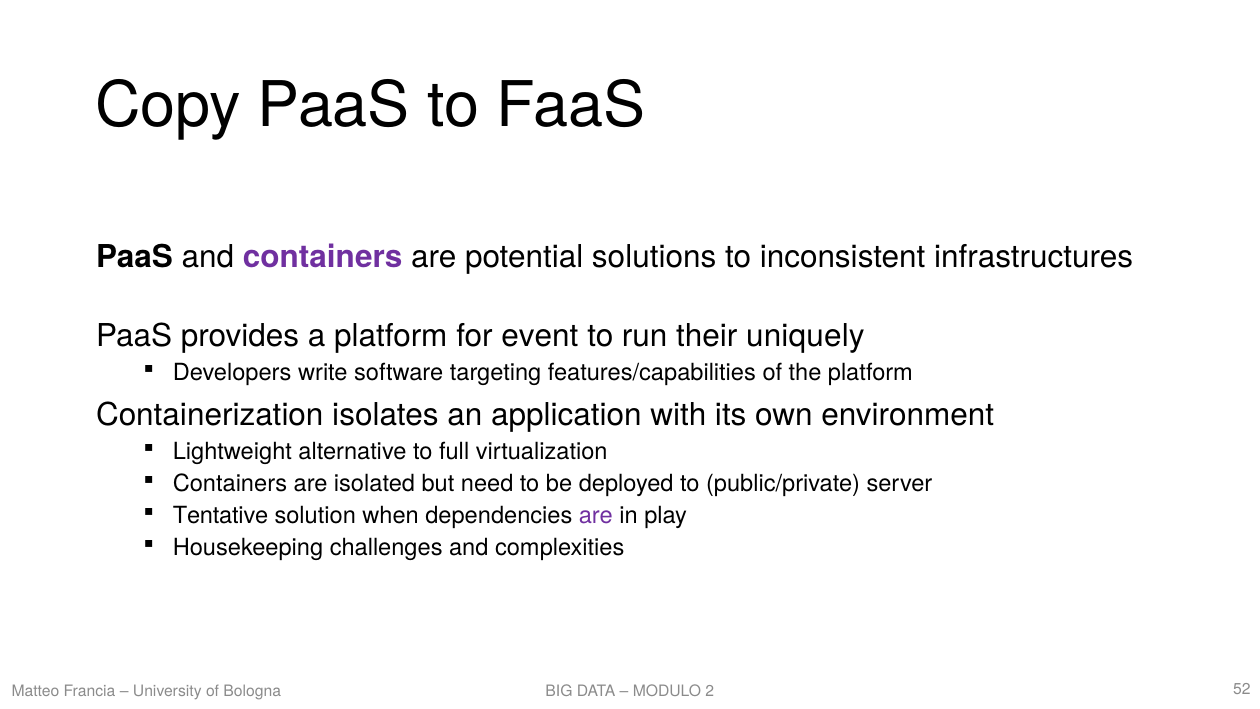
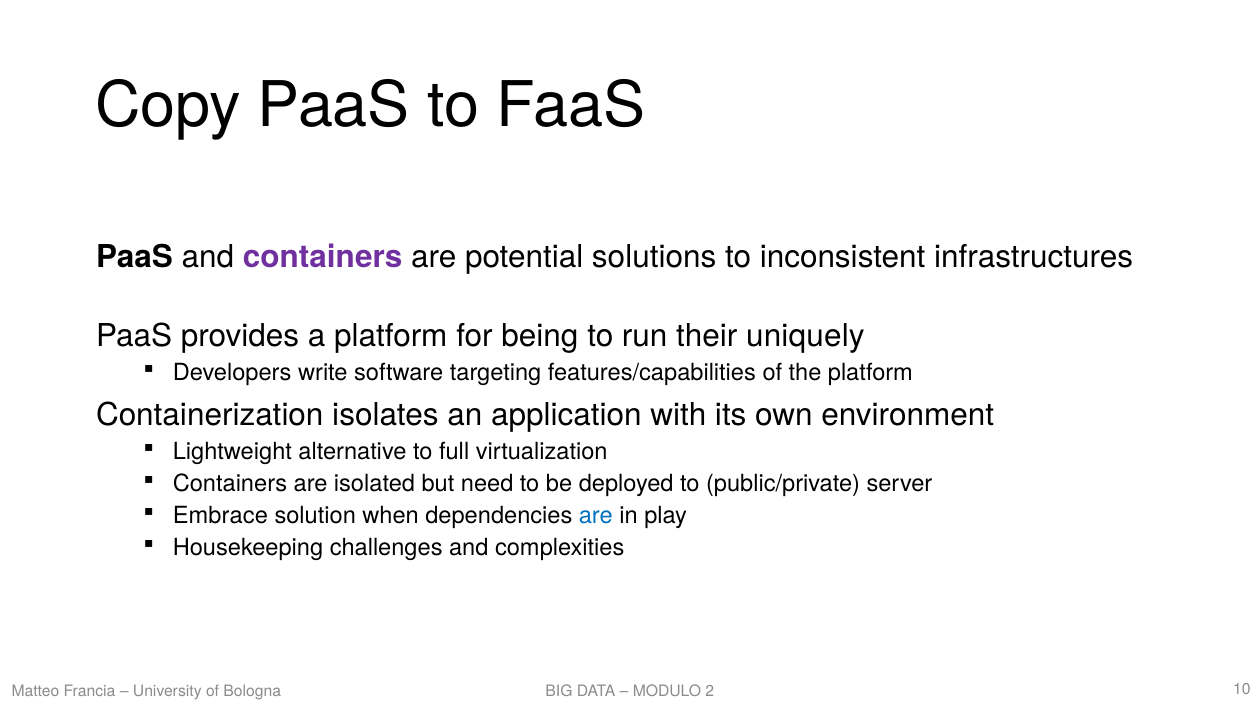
event: event -> being
Tentative: Tentative -> Embrace
are at (596, 516) colour: purple -> blue
52: 52 -> 10
